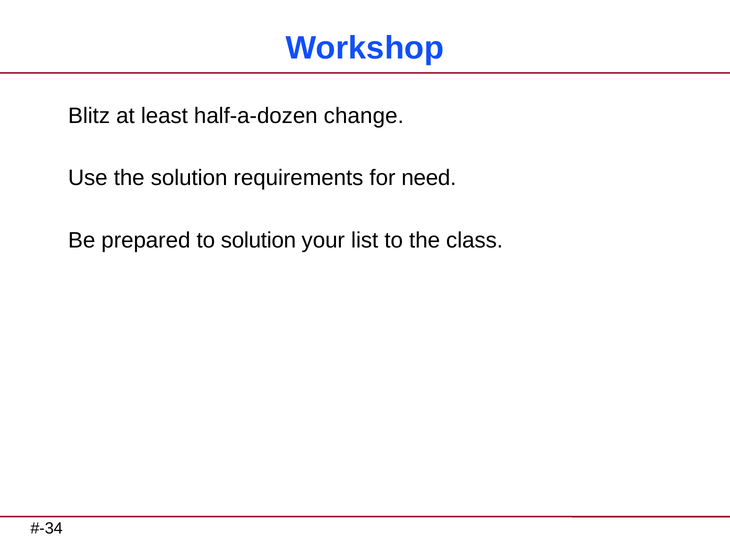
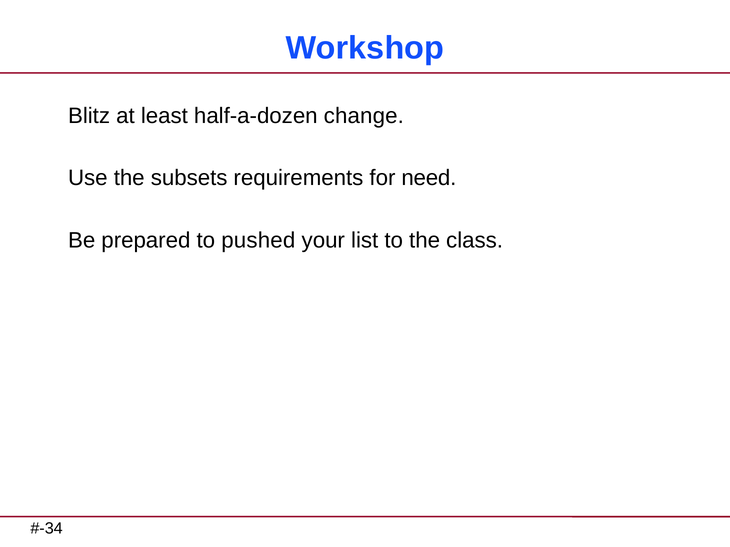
the solution: solution -> subsets
to solution: solution -> pushed
